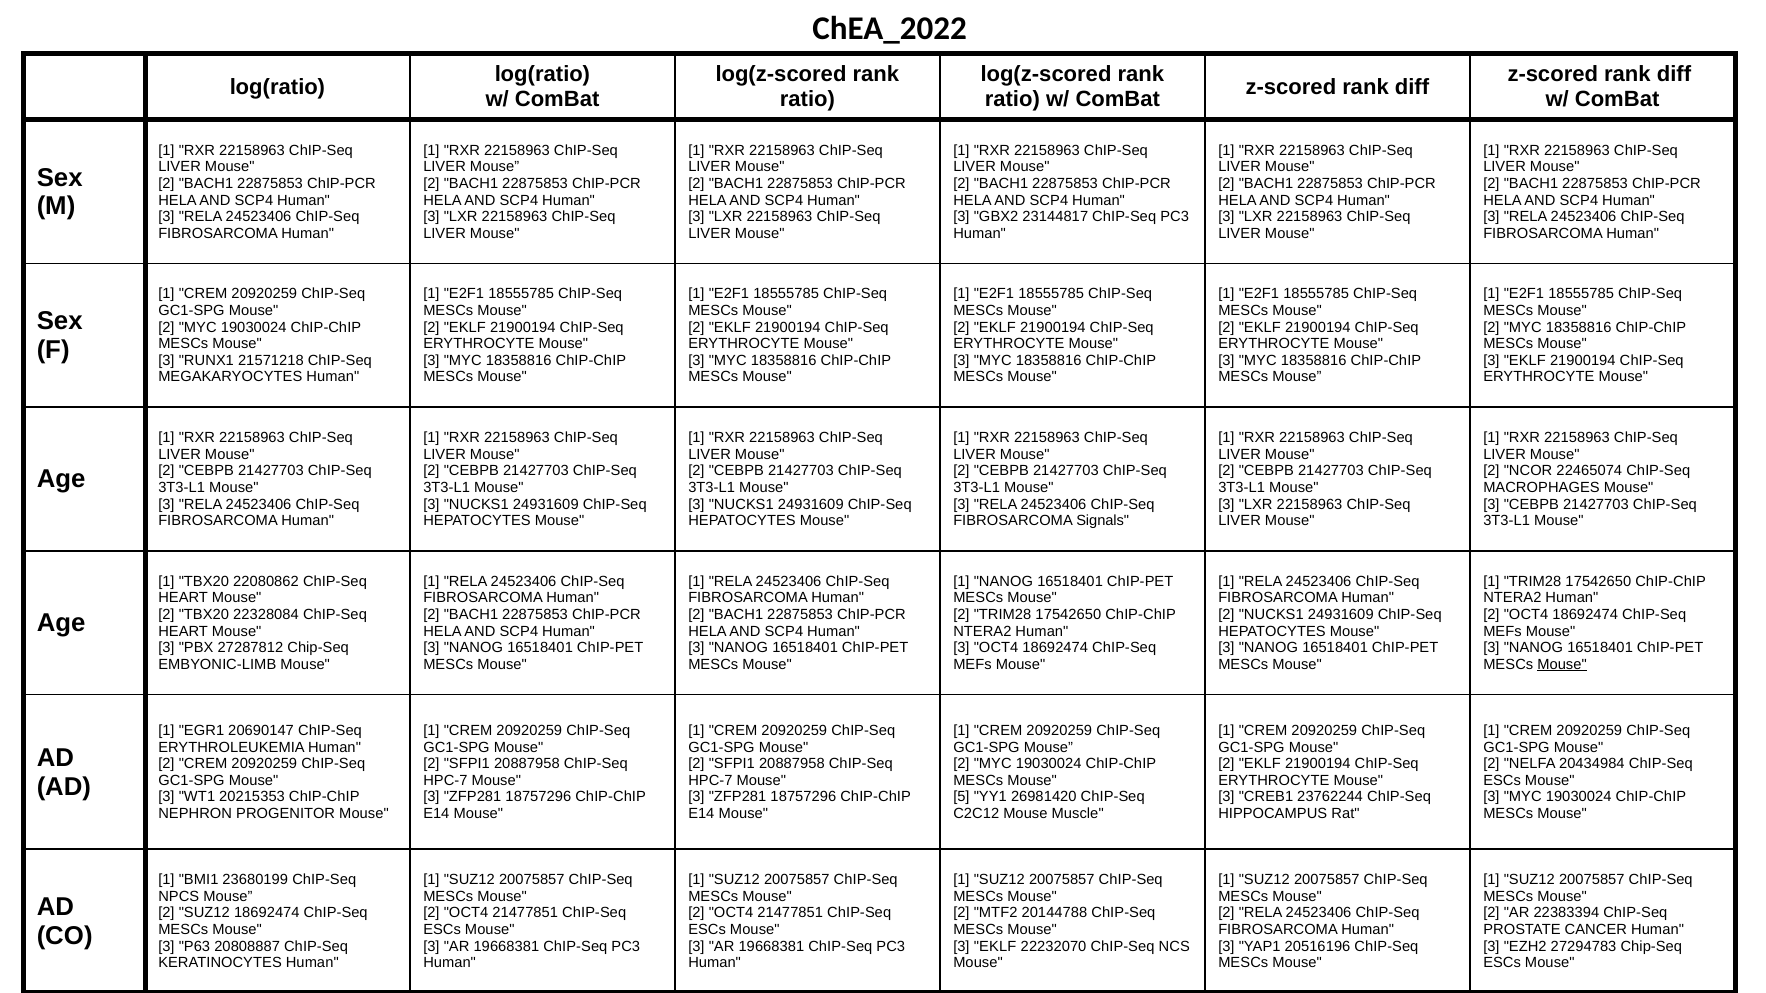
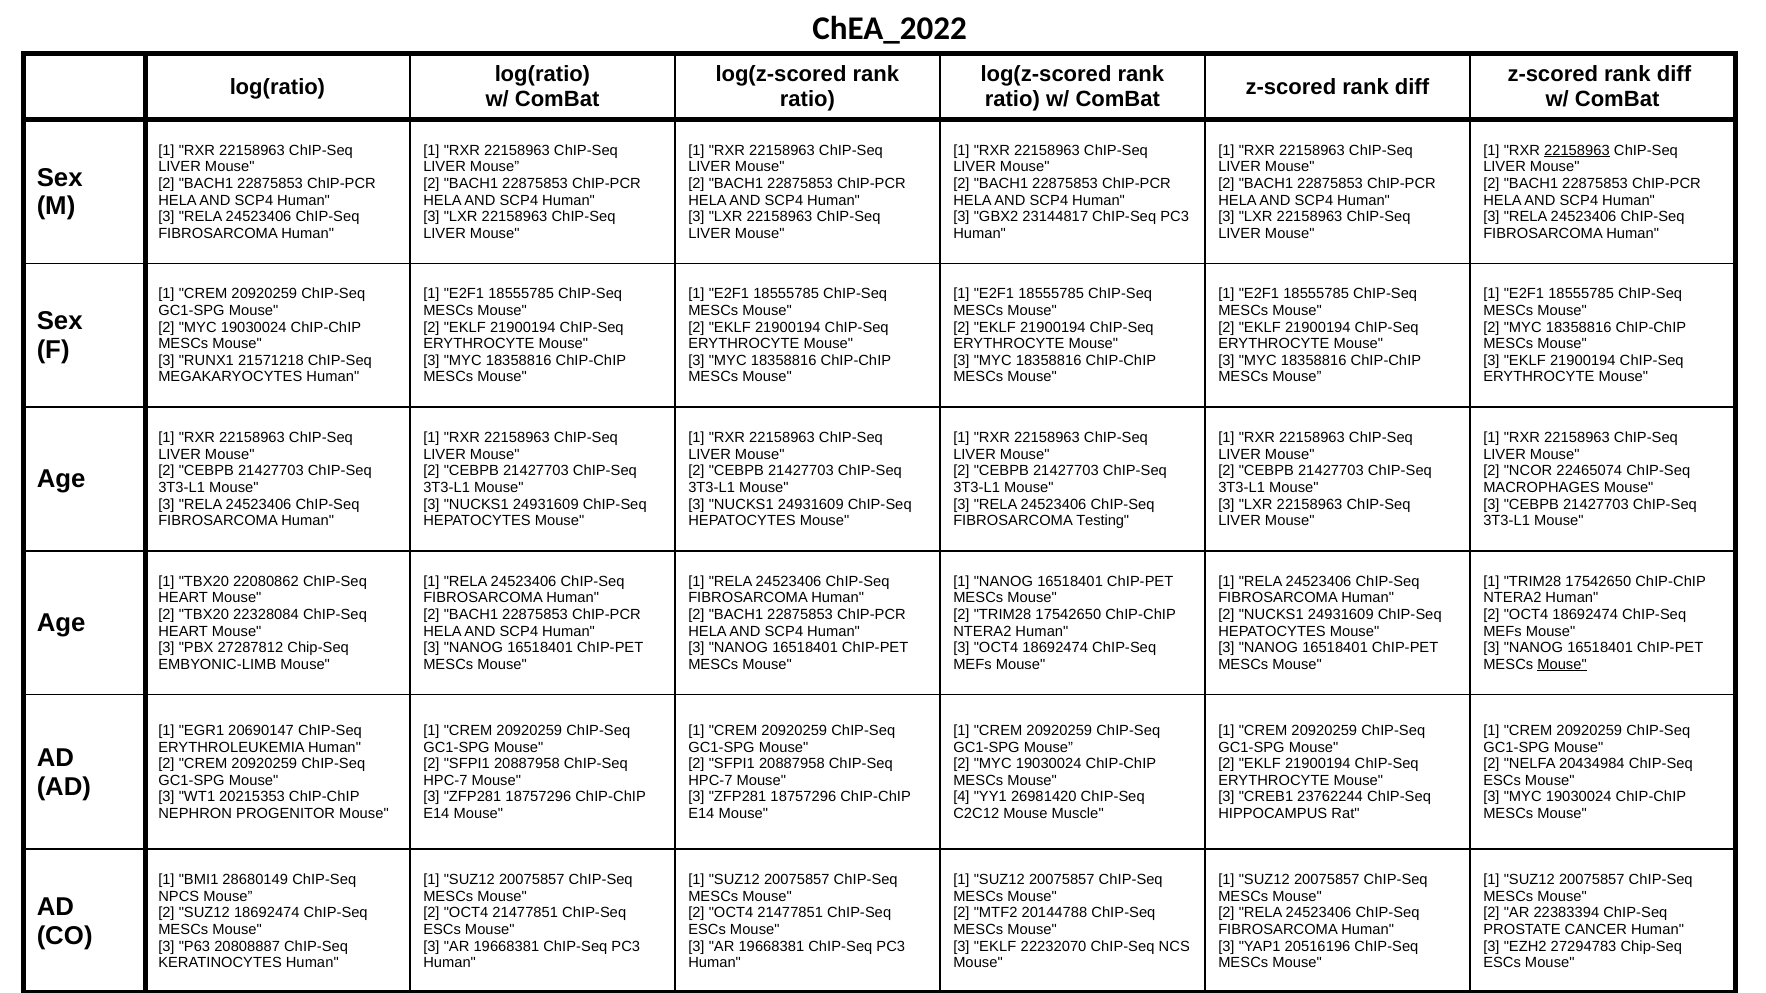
22158963 at (1577, 150) underline: none -> present
Signals: Signals -> Testing
5: 5 -> 4
23680199: 23680199 -> 28680149
